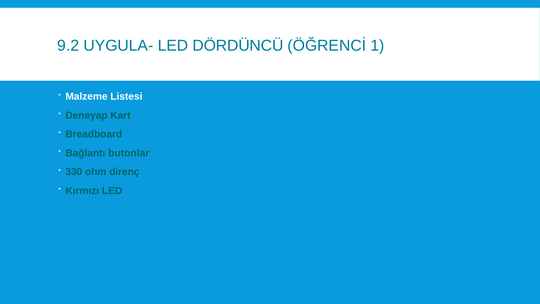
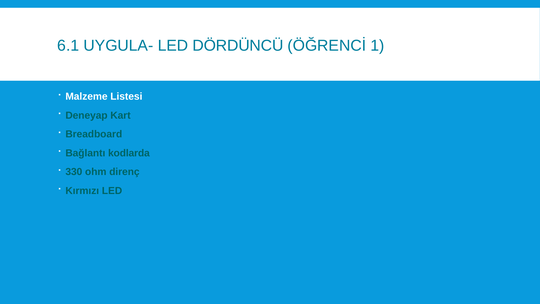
9.2: 9.2 -> 6.1
butonlar: butonlar -> kodlarda
